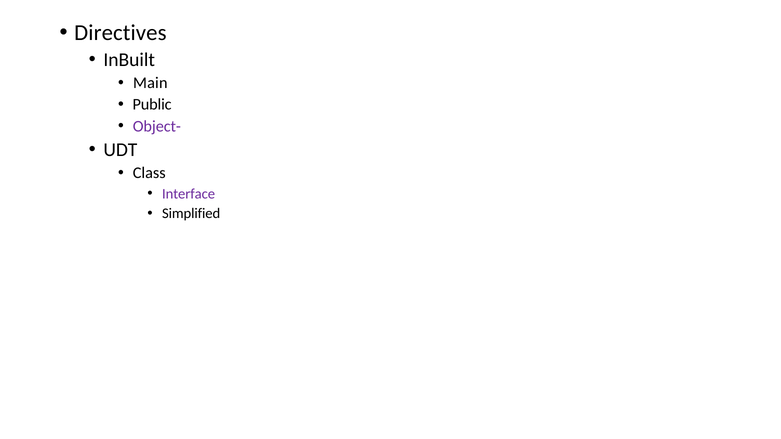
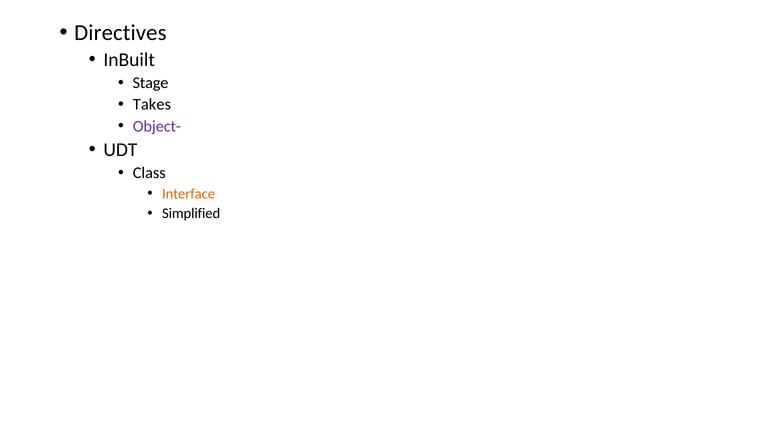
Main: Main -> Stage
Public: Public -> Takes
Interface colour: purple -> orange
